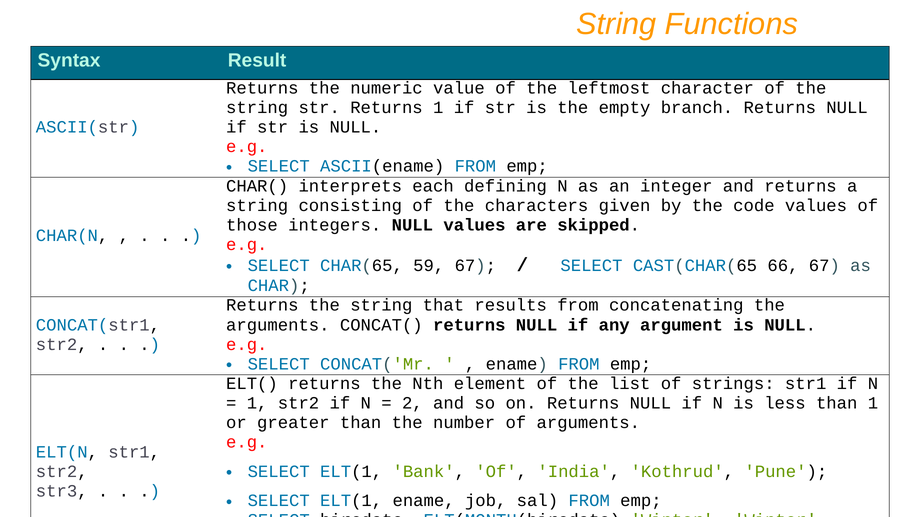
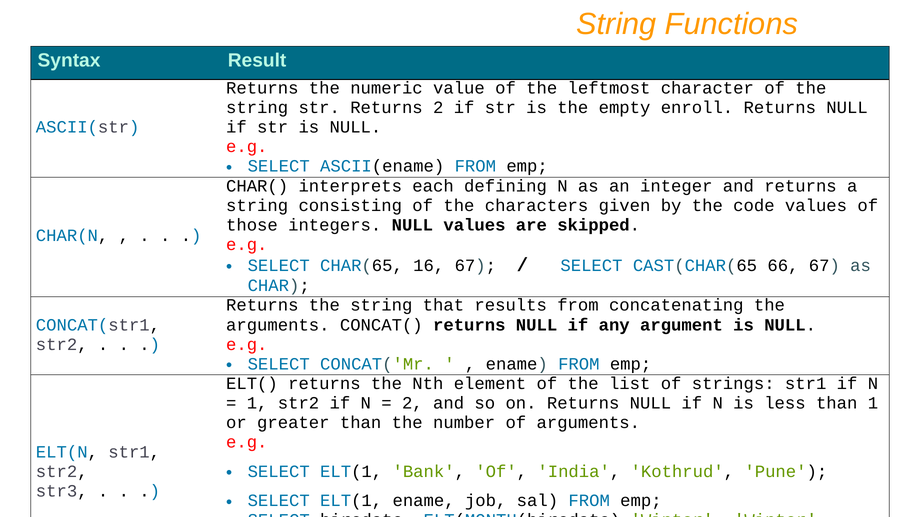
Returns 1: 1 -> 2
branch: branch -> enroll
59: 59 -> 16
